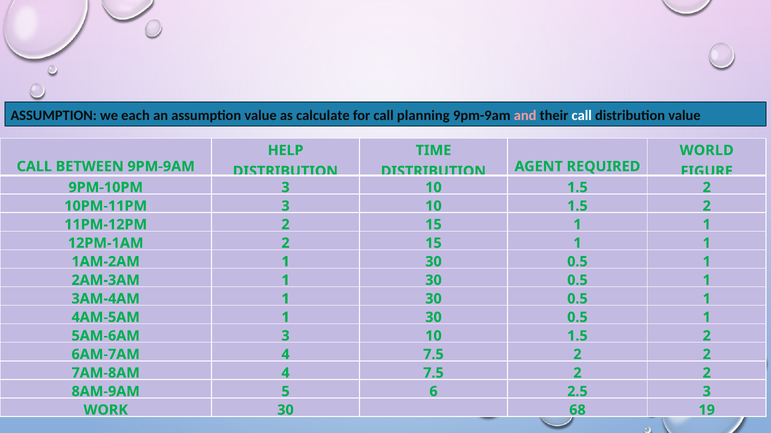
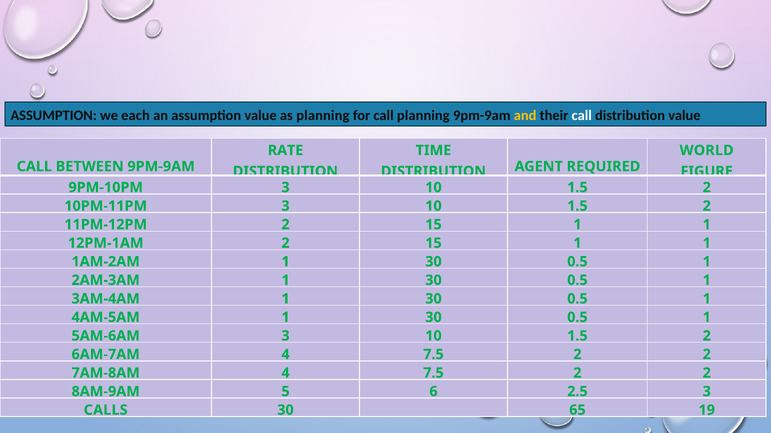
as calculate: calculate -> planning
and colour: pink -> yellow
HELP: HELP -> RATE
WORK: WORK -> CALLS
68: 68 -> 65
